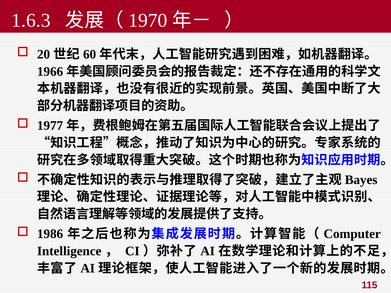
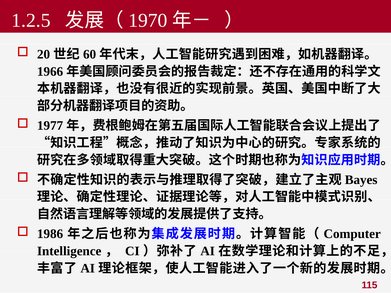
1.6.3: 1.6.3 -> 1.2.5
